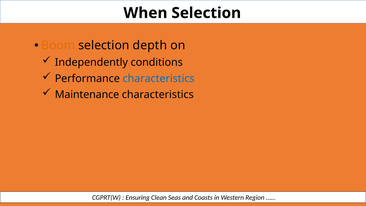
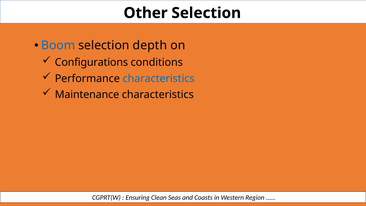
When: When -> Other
Boom colour: orange -> blue
Independently: Independently -> Configurations
